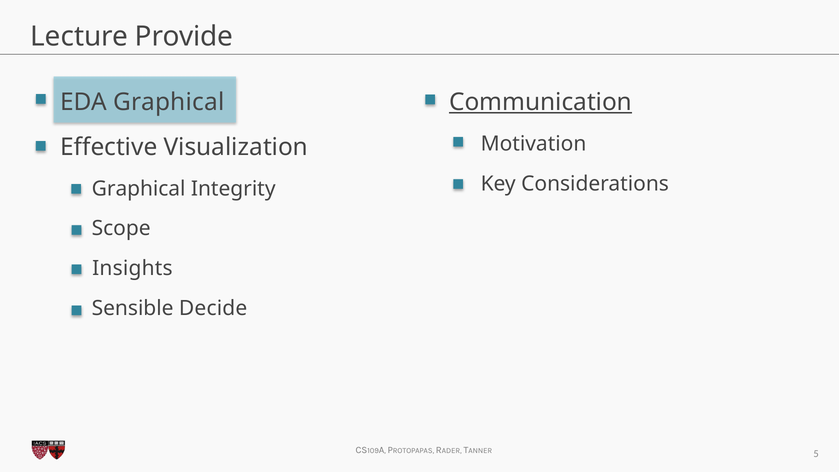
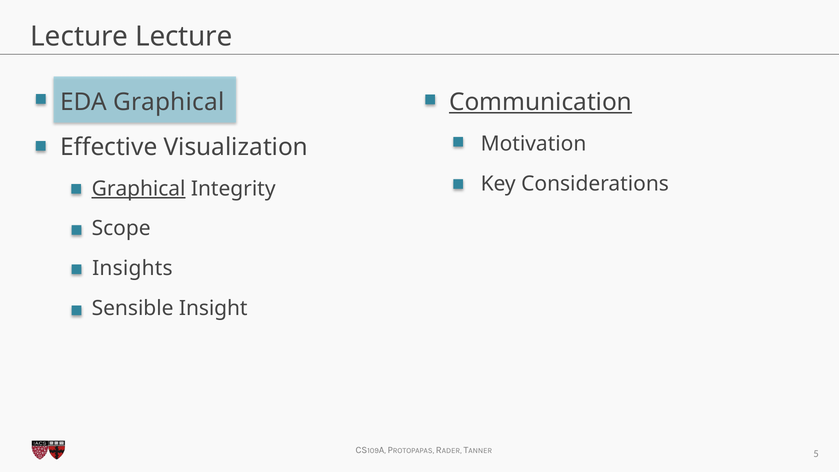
Lecture Provide: Provide -> Lecture
Graphical at (139, 189) underline: none -> present
Decide: Decide -> Insight
